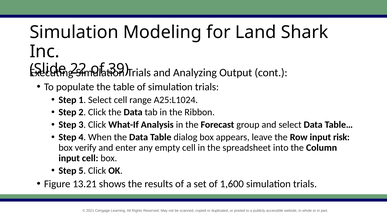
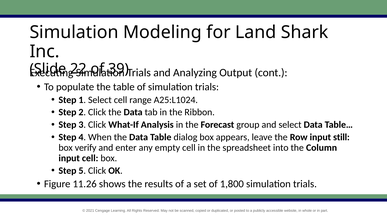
risk: risk -> still
13.21: 13.21 -> 11.26
1,600: 1,600 -> 1,800
